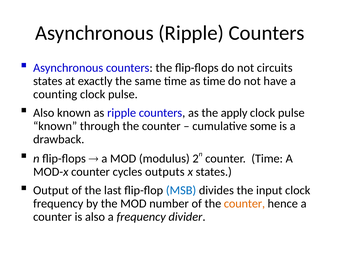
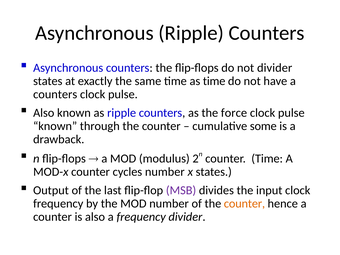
not circuits: circuits -> divider
counting at (55, 94): counting -> counters
apply: apply -> force
cycles outputs: outputs -> number
MSB colour: blue -> purple
